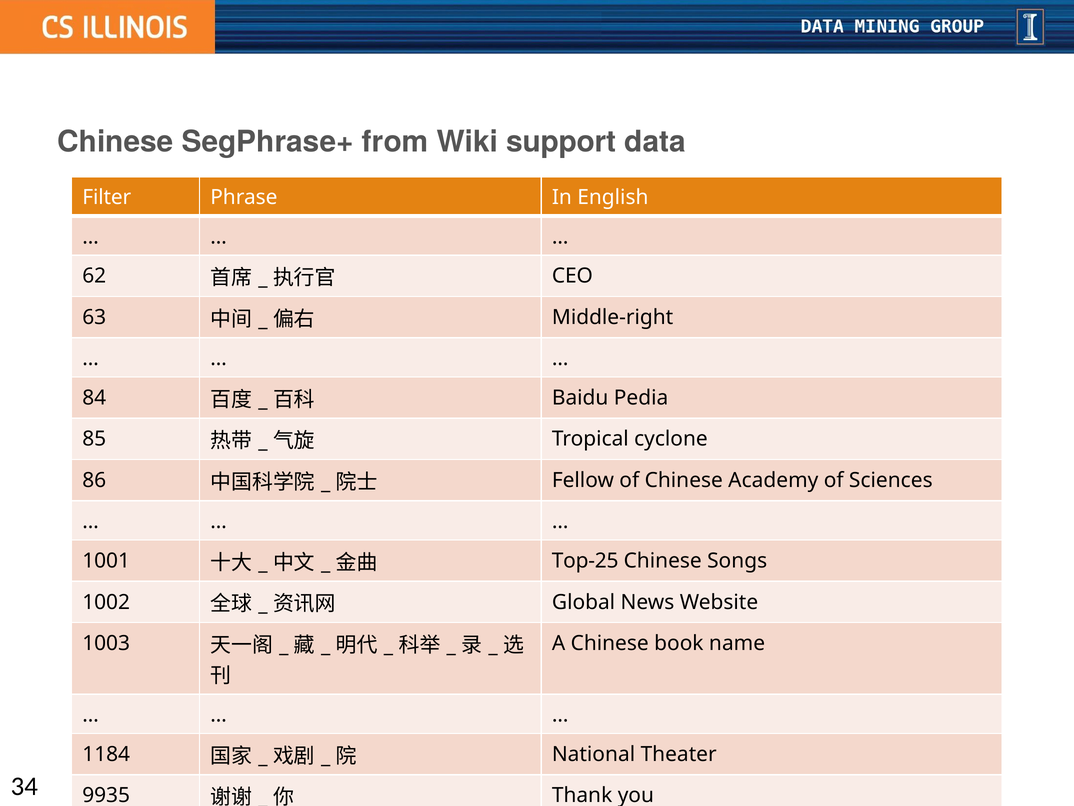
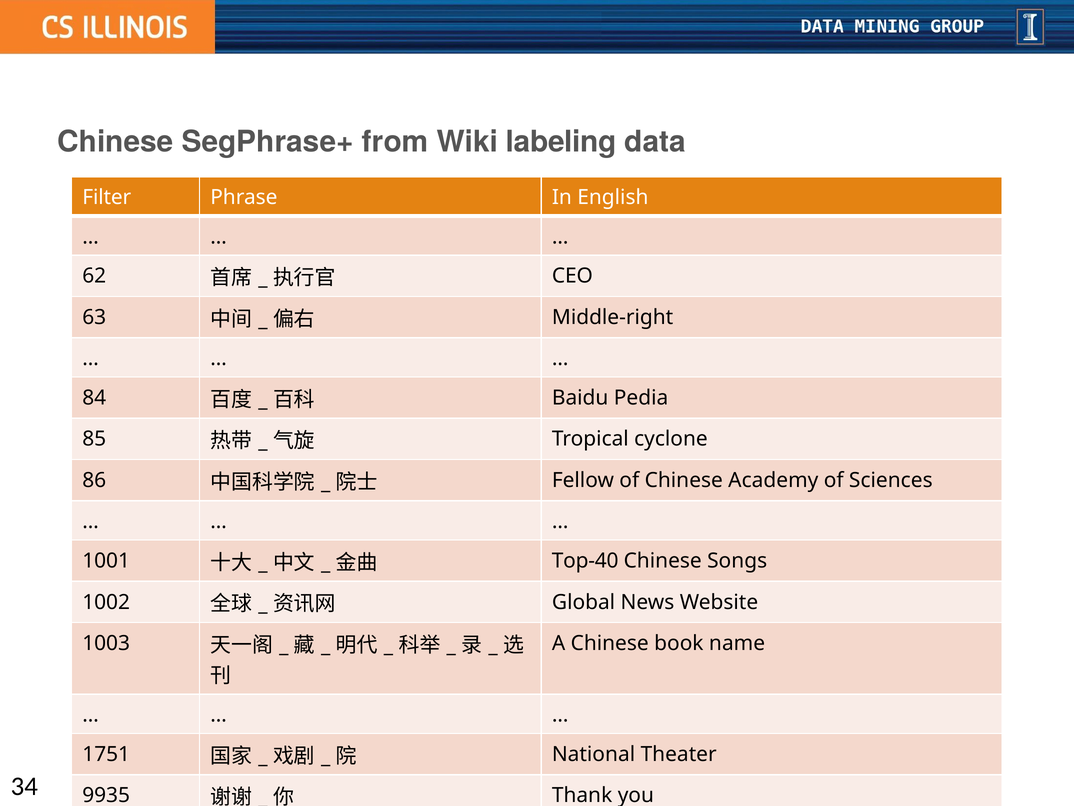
support: support -> labeling
Top-25: Top-25 -> Top-40
1184: 1184 -> 1751
